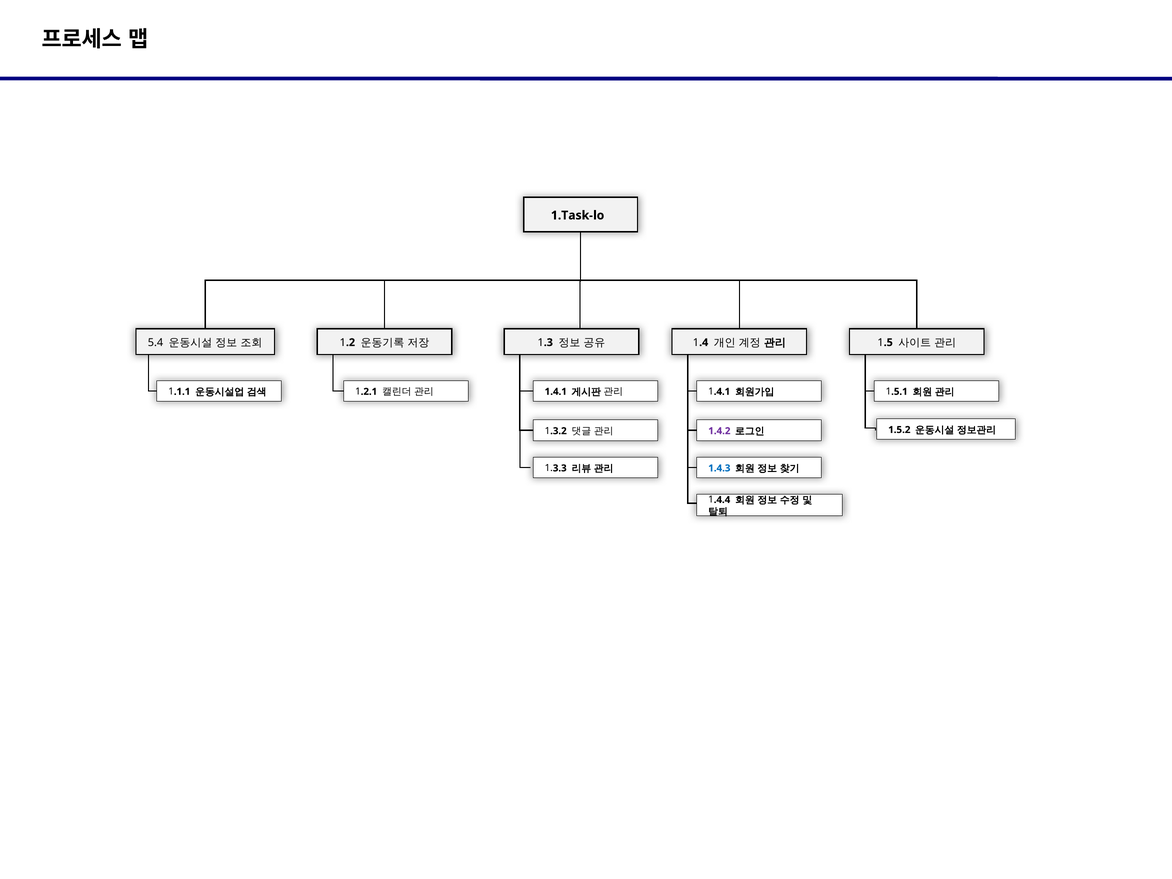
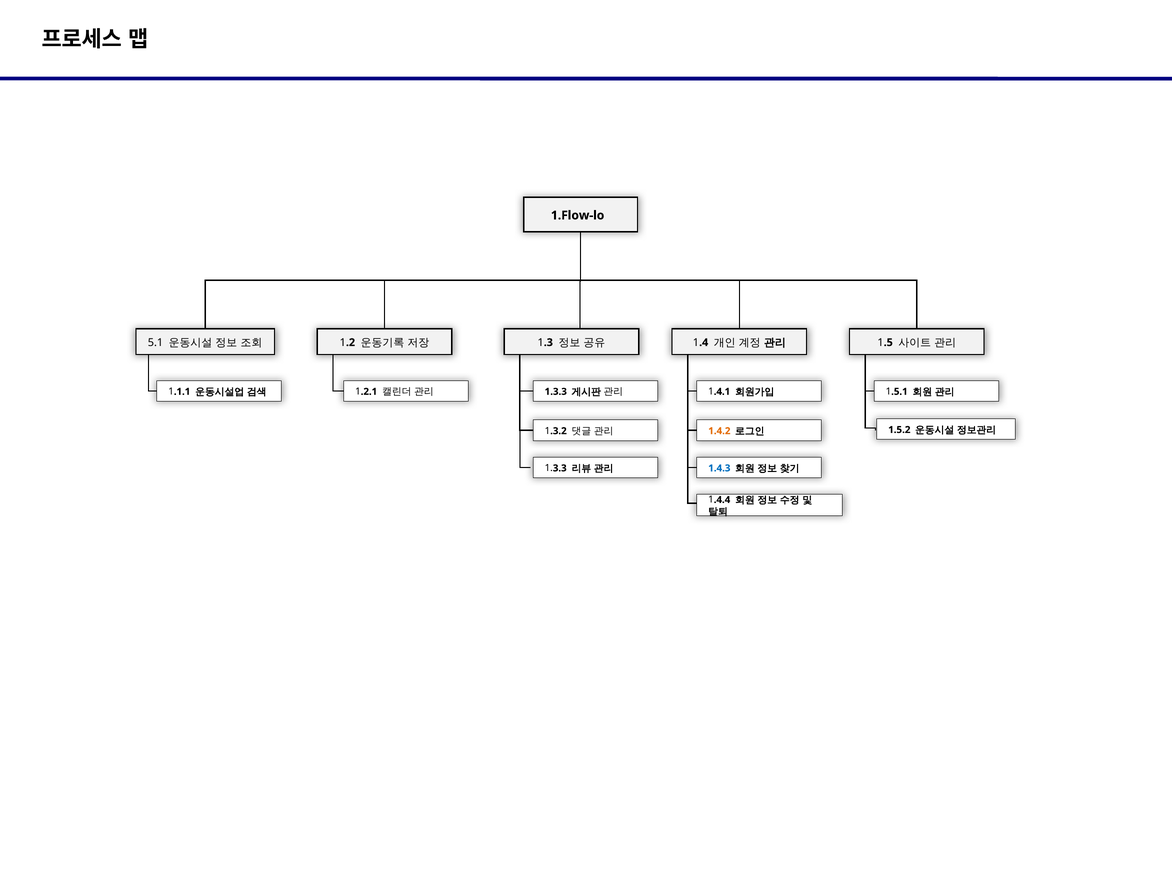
1.Task-lo: 1.Task-lo -> 1.Flow-lo
5.4: 5.4 -> 5.1
1.4.1 at (556, 392): 1.4.1 -> 1.3.3
1.4.2 colour: purple -> orange
